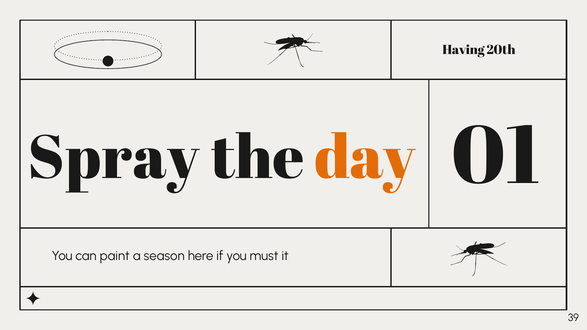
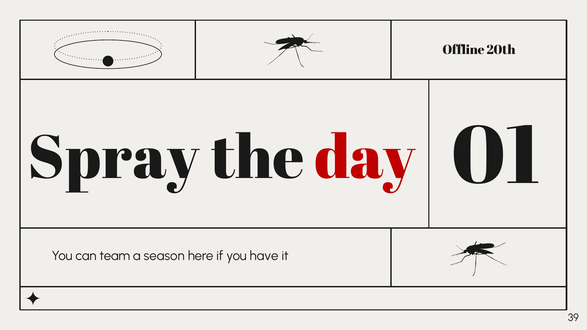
Having: Having -> Offline
day colour: orange -> red
paint: paint -> team
must: must -> have
